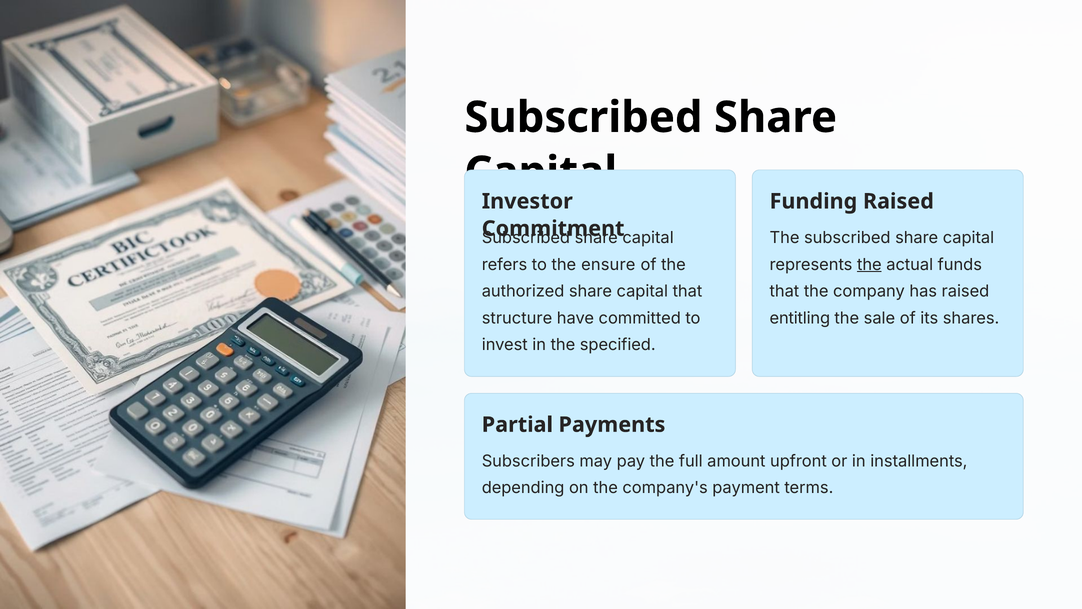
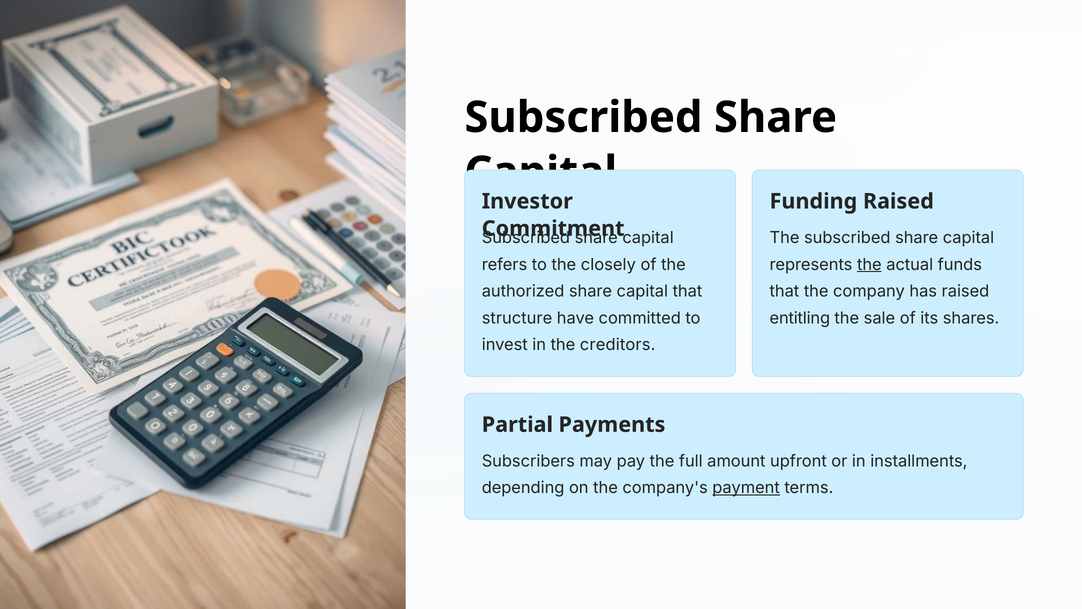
ensure: ensure -> closely
specified: specified -> creditors
payment underline: none -> present
